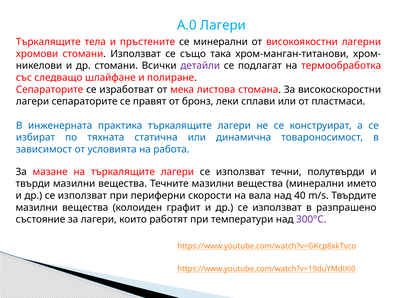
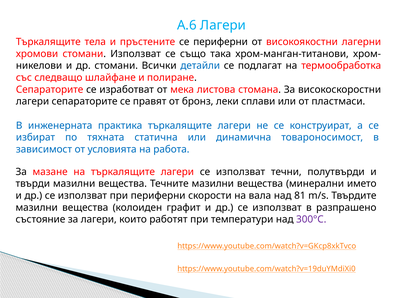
А.0: А.0 -> А.6
се минерални: минерални -> периферни
детайли colour: purple -> blue
40: 40 -> 81
